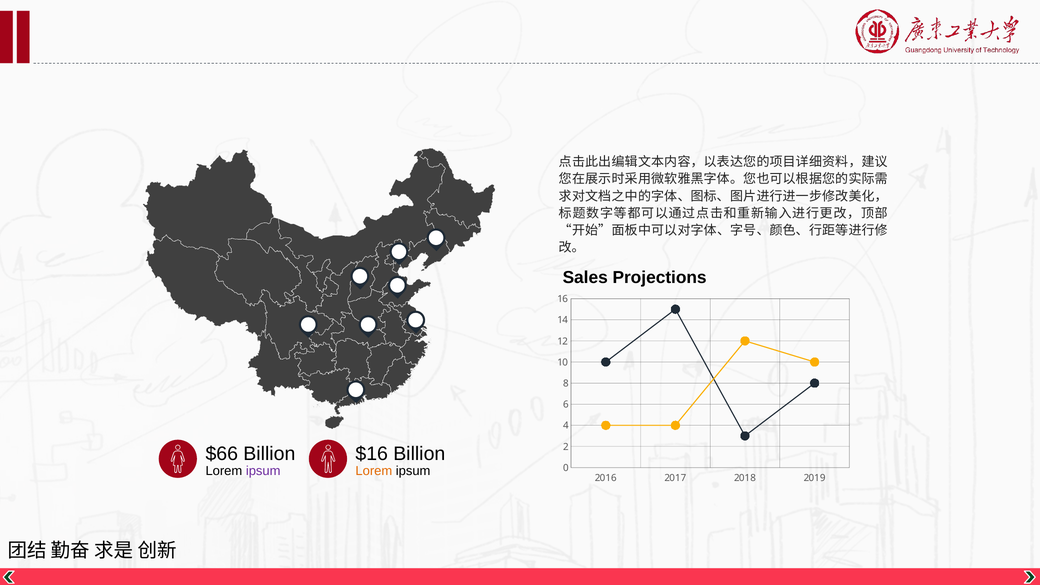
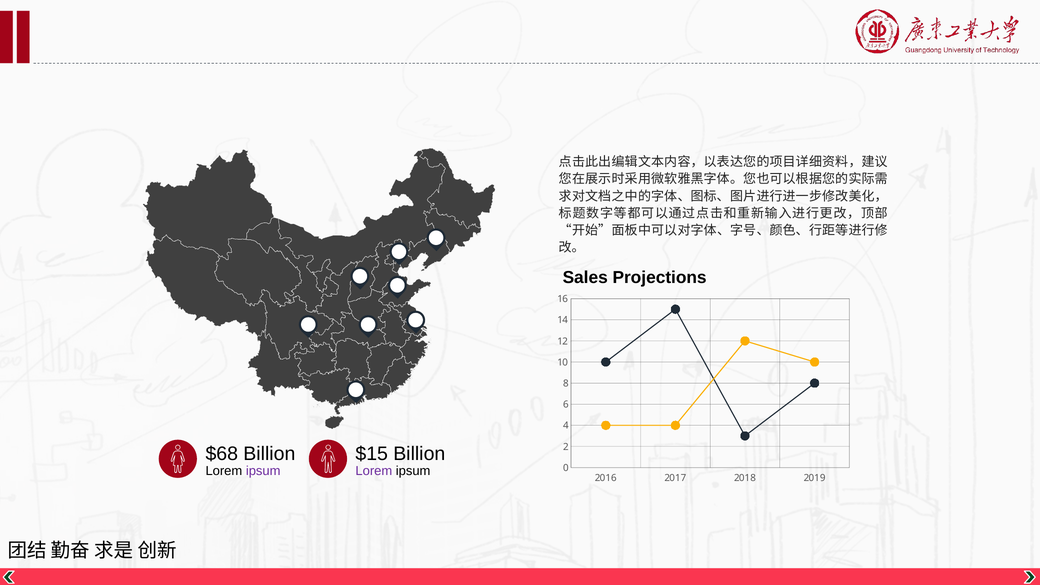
$66: $66 -> $68
$16: $16 -> $15
Lorem at (374, 471) colour: orange -> purple
